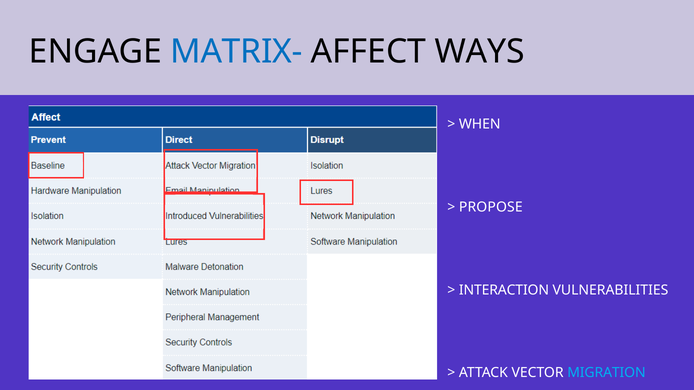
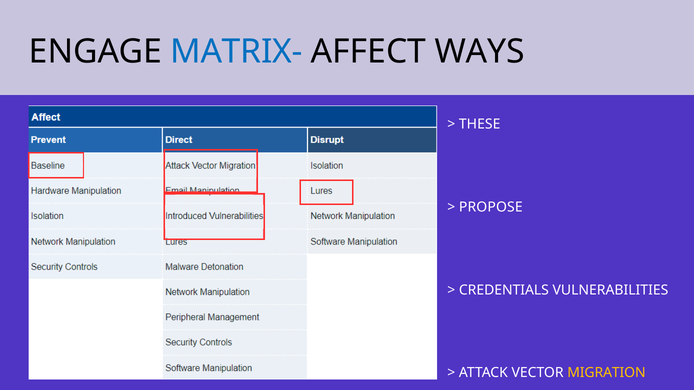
WHEN: WHEN -> THESE
INTERACTION: INTERACTION -> CREDENTIALS
MIGRATION colour: light blue -> yellow
